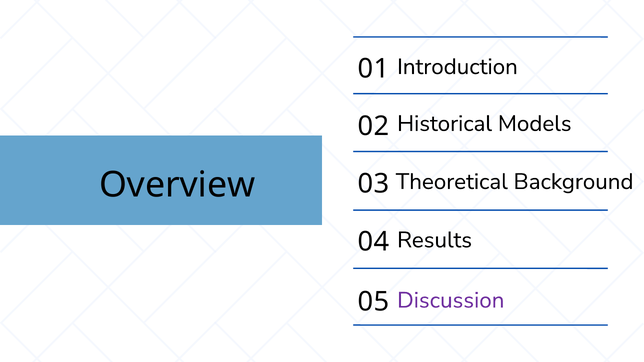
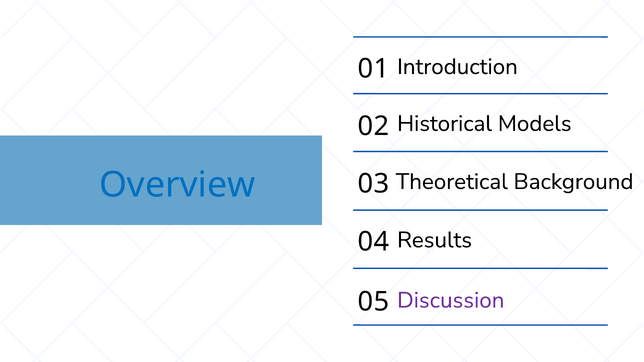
Overview colour: black -> blue
